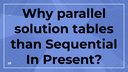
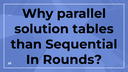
Present: Present -> Rounds
